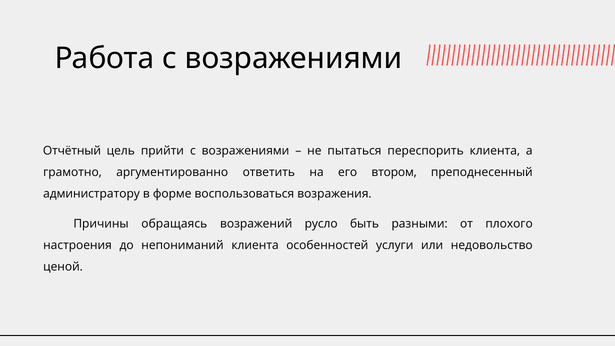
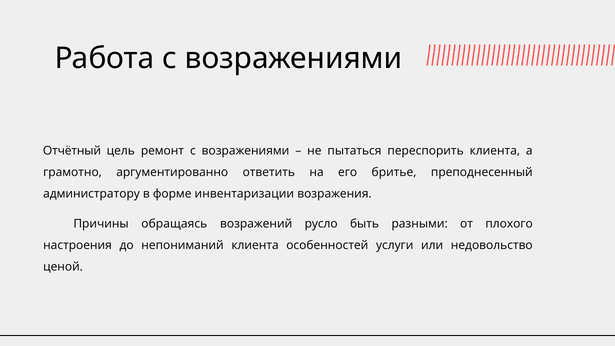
прийти: прийти -> ремонт
втором: втором -> бритье
воспользоваться: воспользоваться -> инвентаризации
